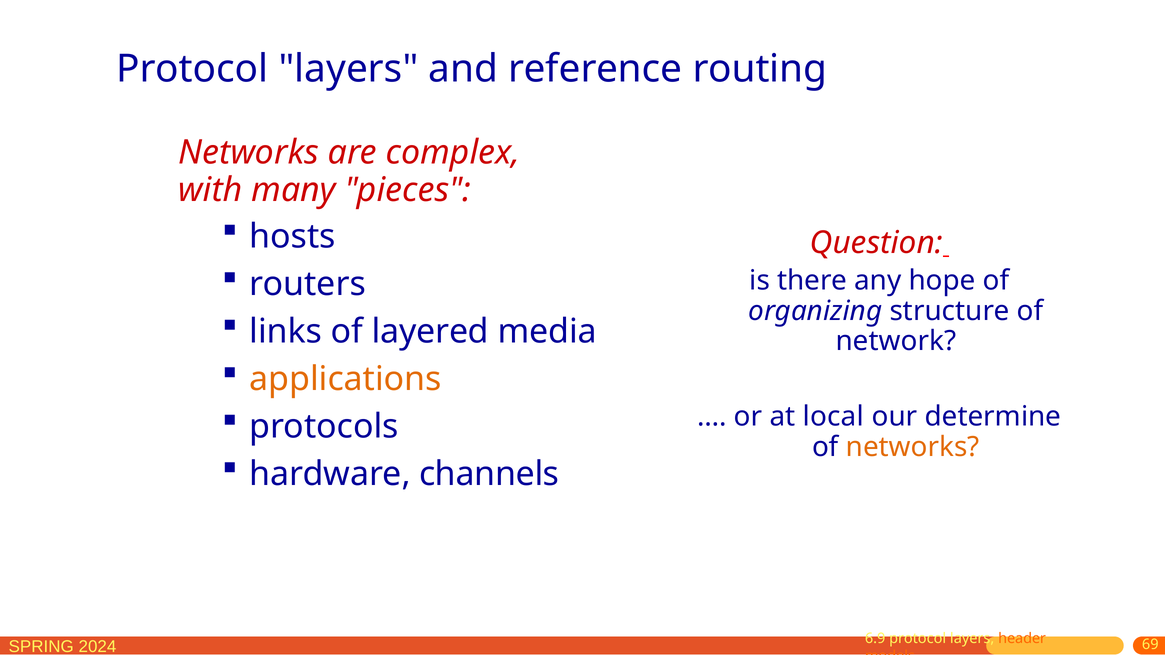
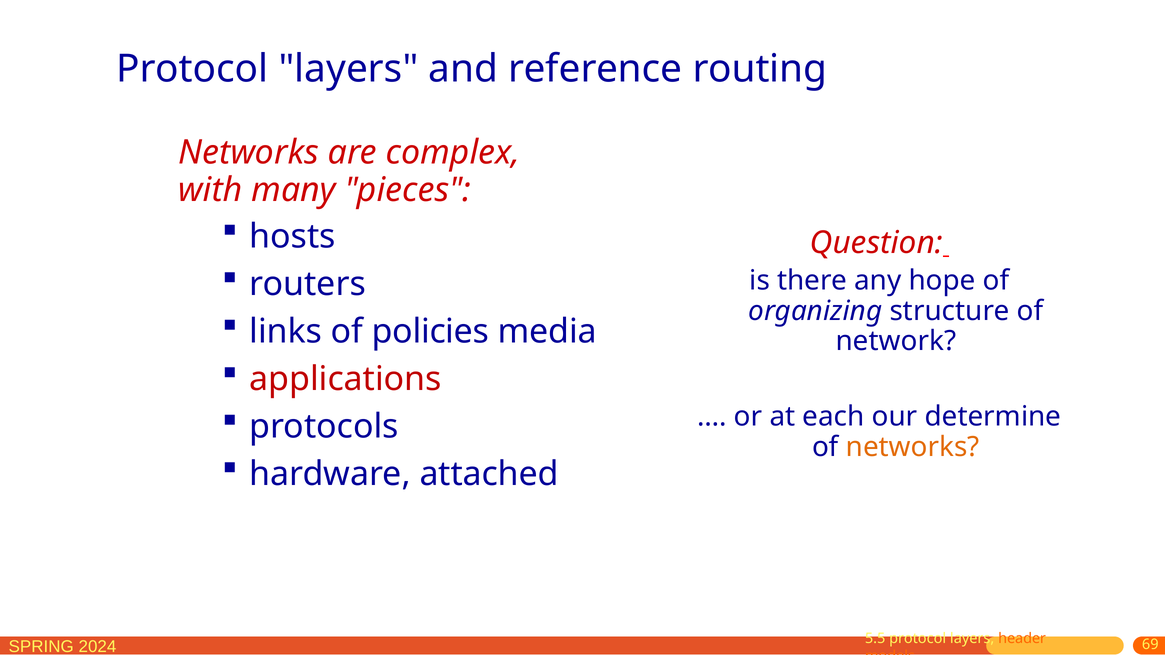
layered: layered -> policies
applications colour: orange -> red
local: local -> each
channels: channels -> attached
6.9: 6.9 -> 5.5
